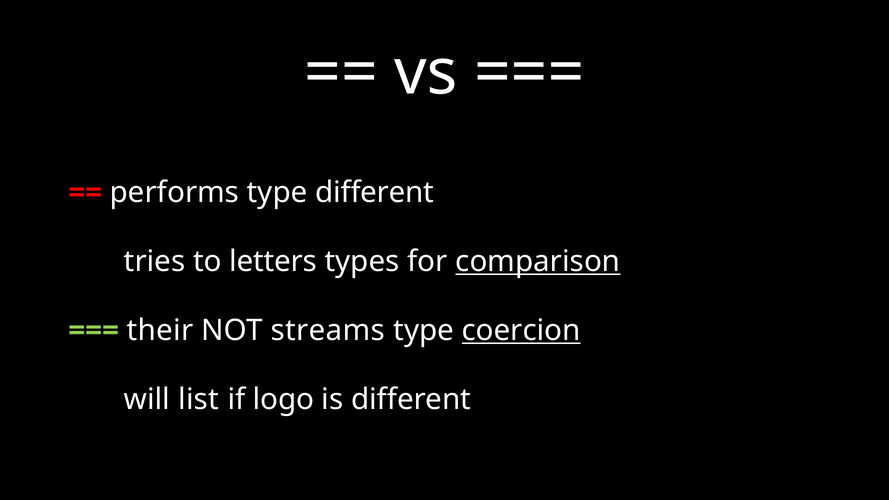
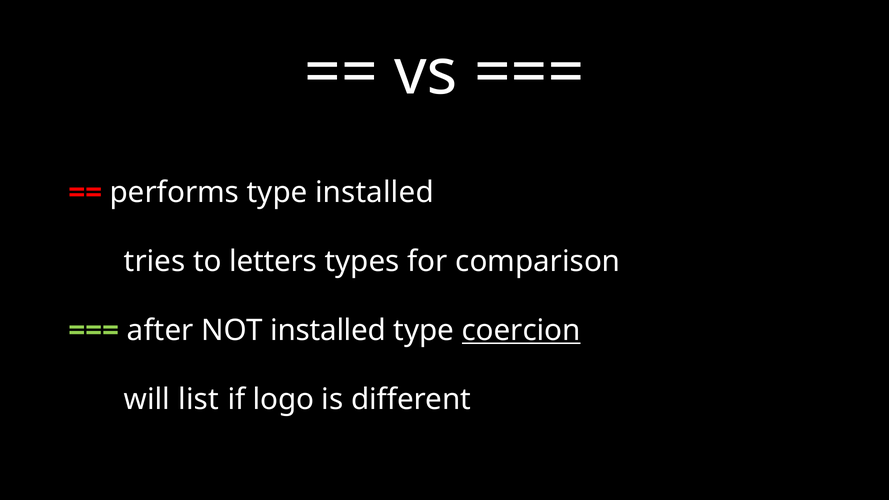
type different: different -> installed
comparison underline: present -> none
their: their -> after
NOT streams: streams -> installed
